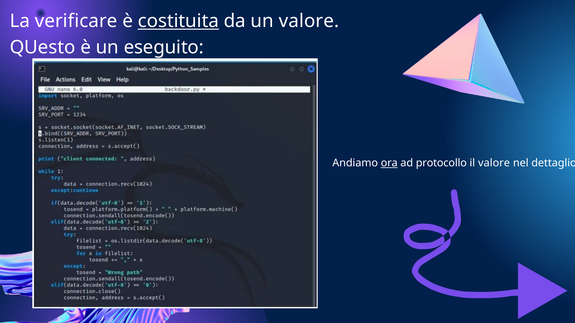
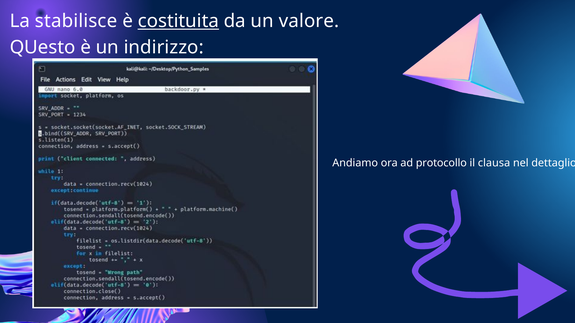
verificare: verificare -> stabilisce
eseguito: eseguito -> indirizzo
ora underline: present -> none
il valore: valore -> clausa
